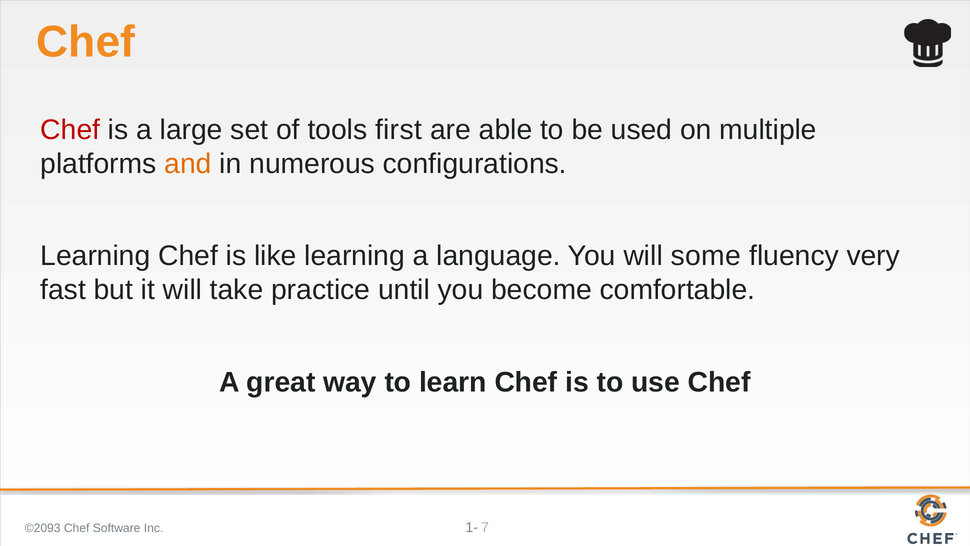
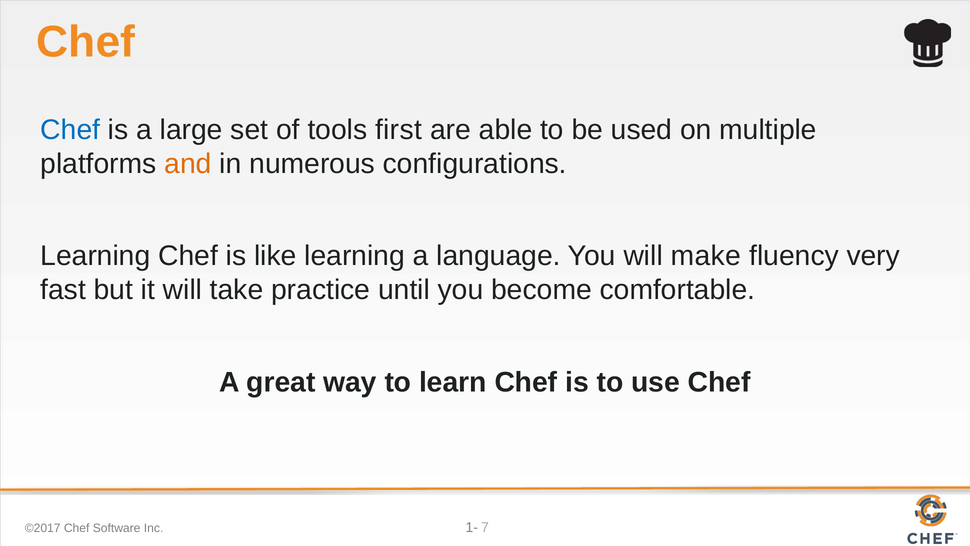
Chef at (70, 130) colour: red -> blue
some: some -> make
©2093: ©2093 -> ©2017
